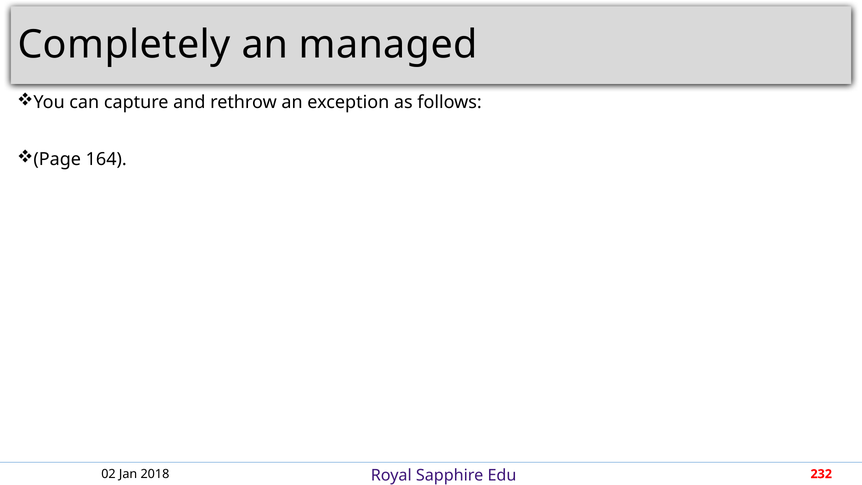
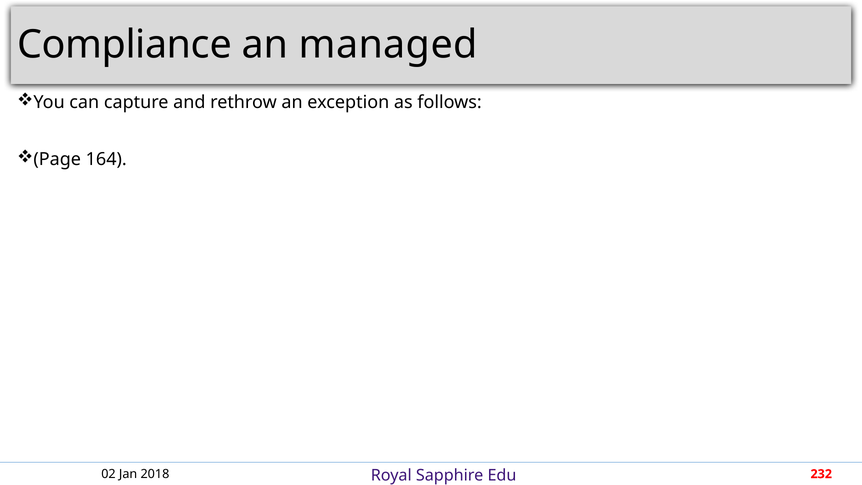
Completely: Completely -> Compliance
